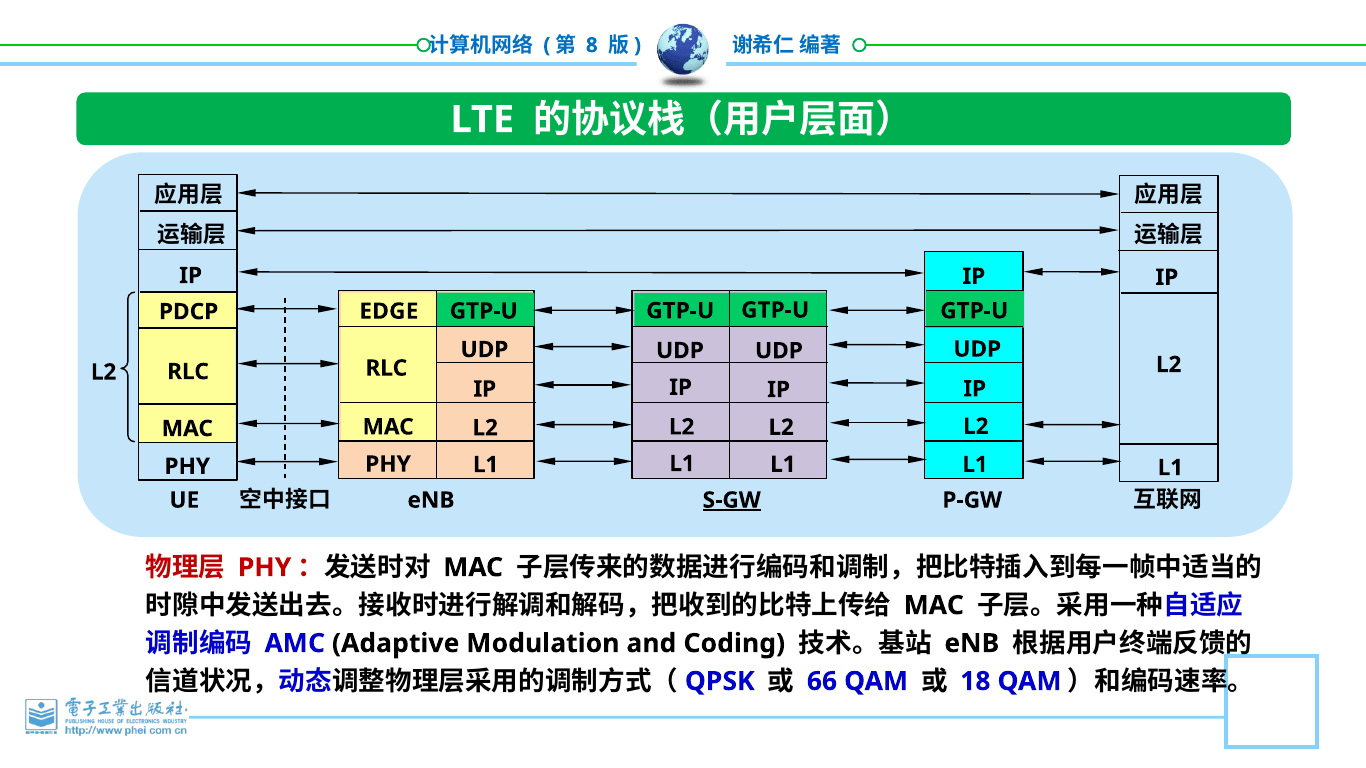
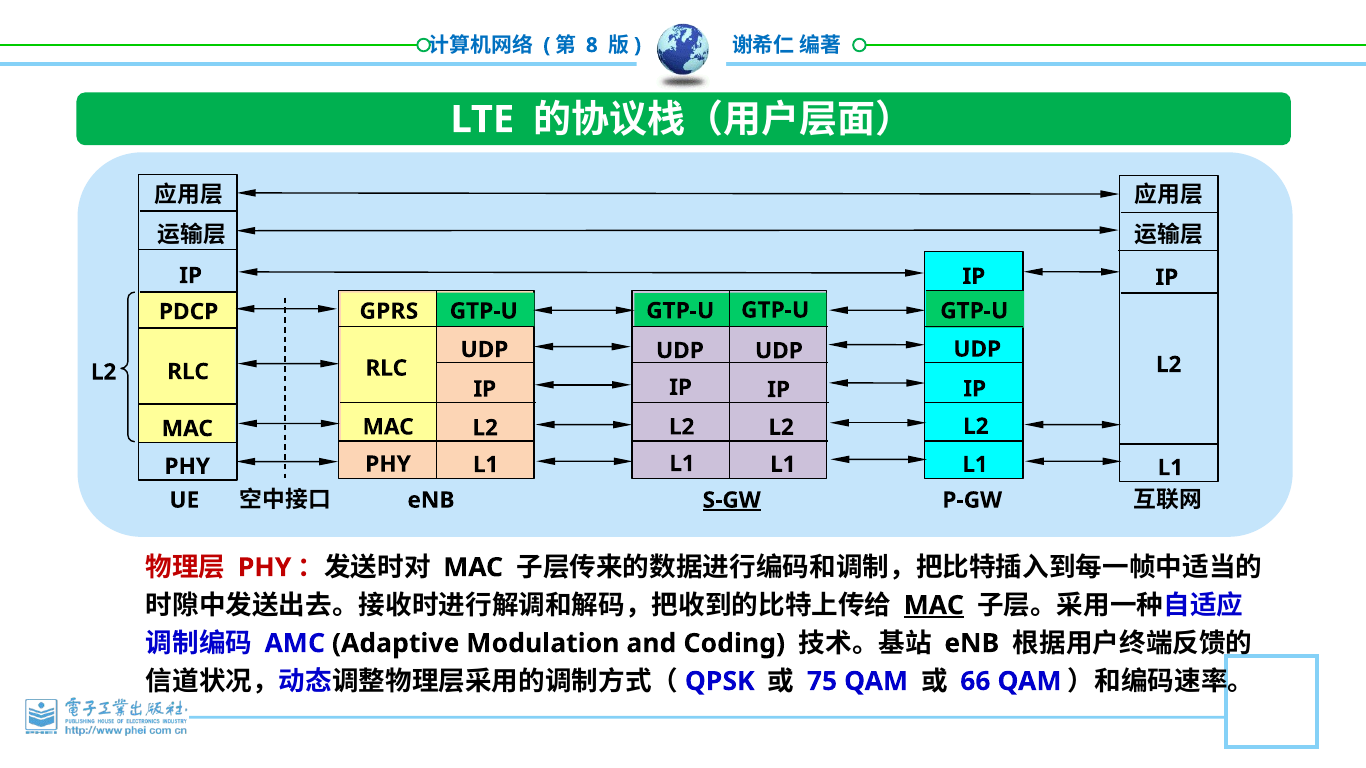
EDGE: EDGE -> GPRS
MAC at (934, 606) underline: none -> present
66: 66 -> 75
18: 18 -> 66
